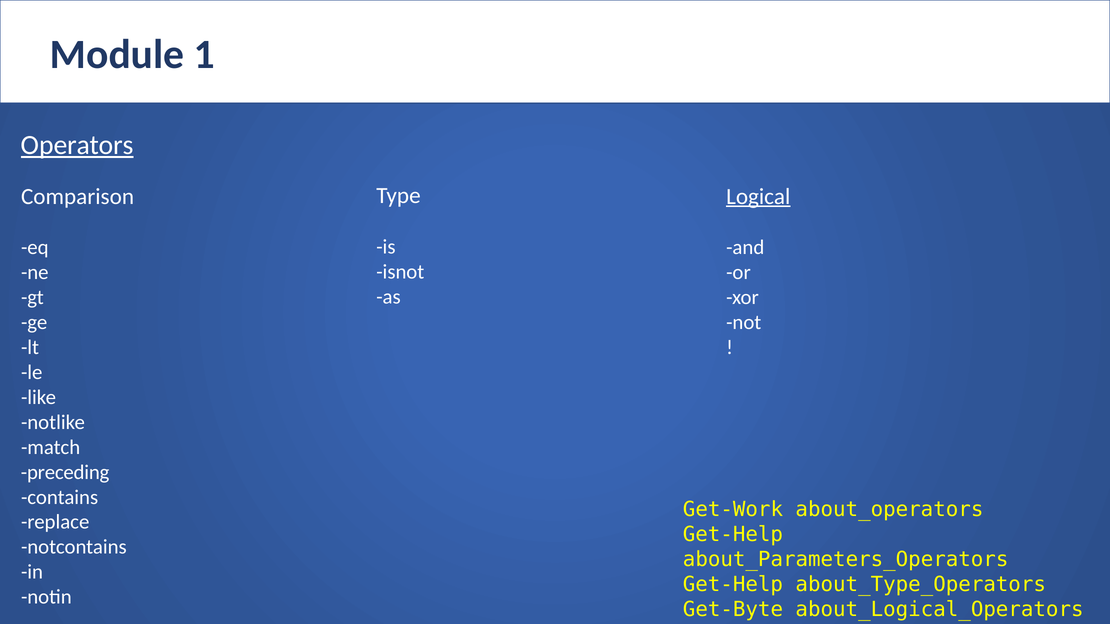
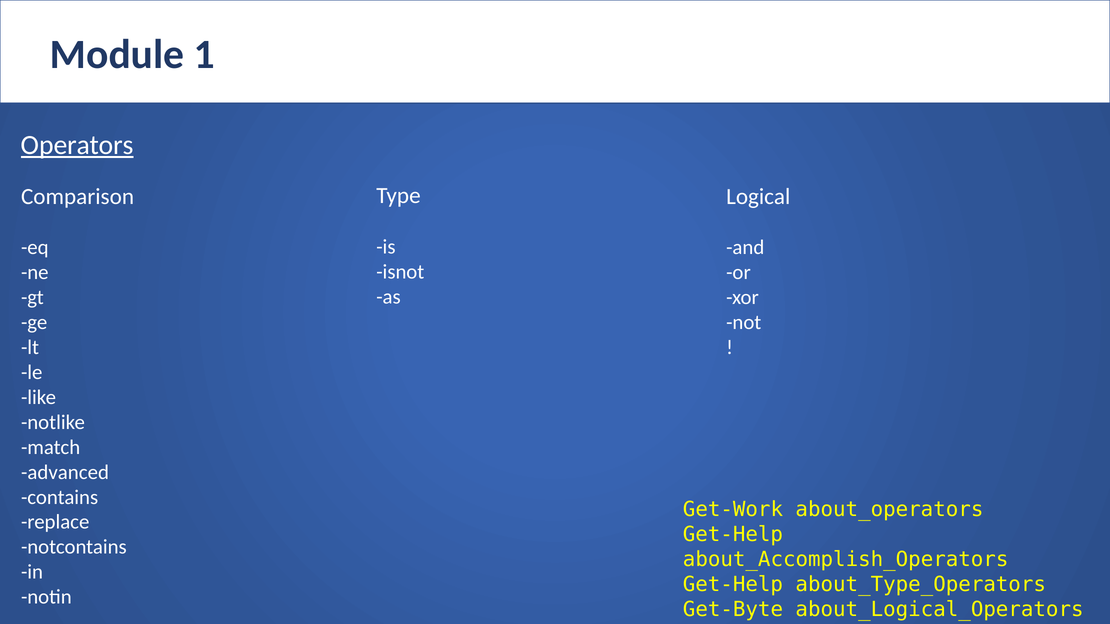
Logical underline: present -> none
preceding: preceding -> advanced
about_Parameters_Operators: about_Parameters_Operators -> about_Accomplish_Operators
